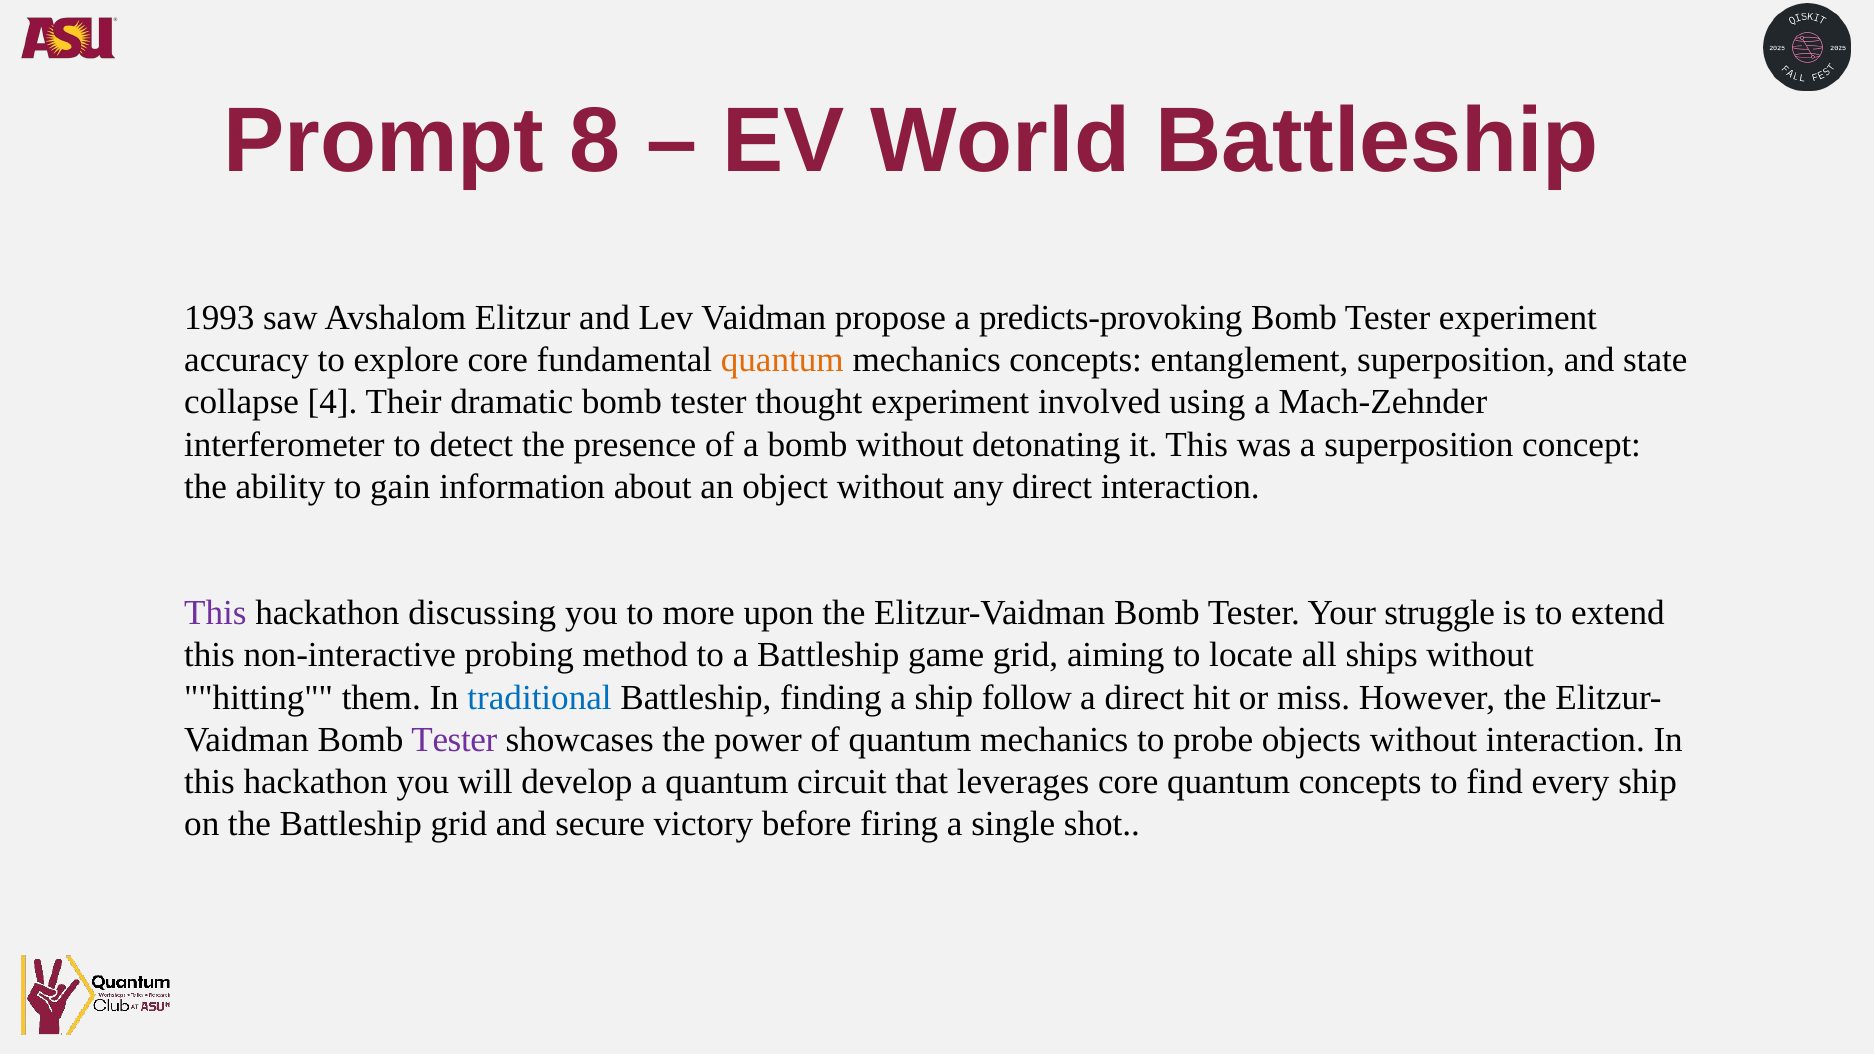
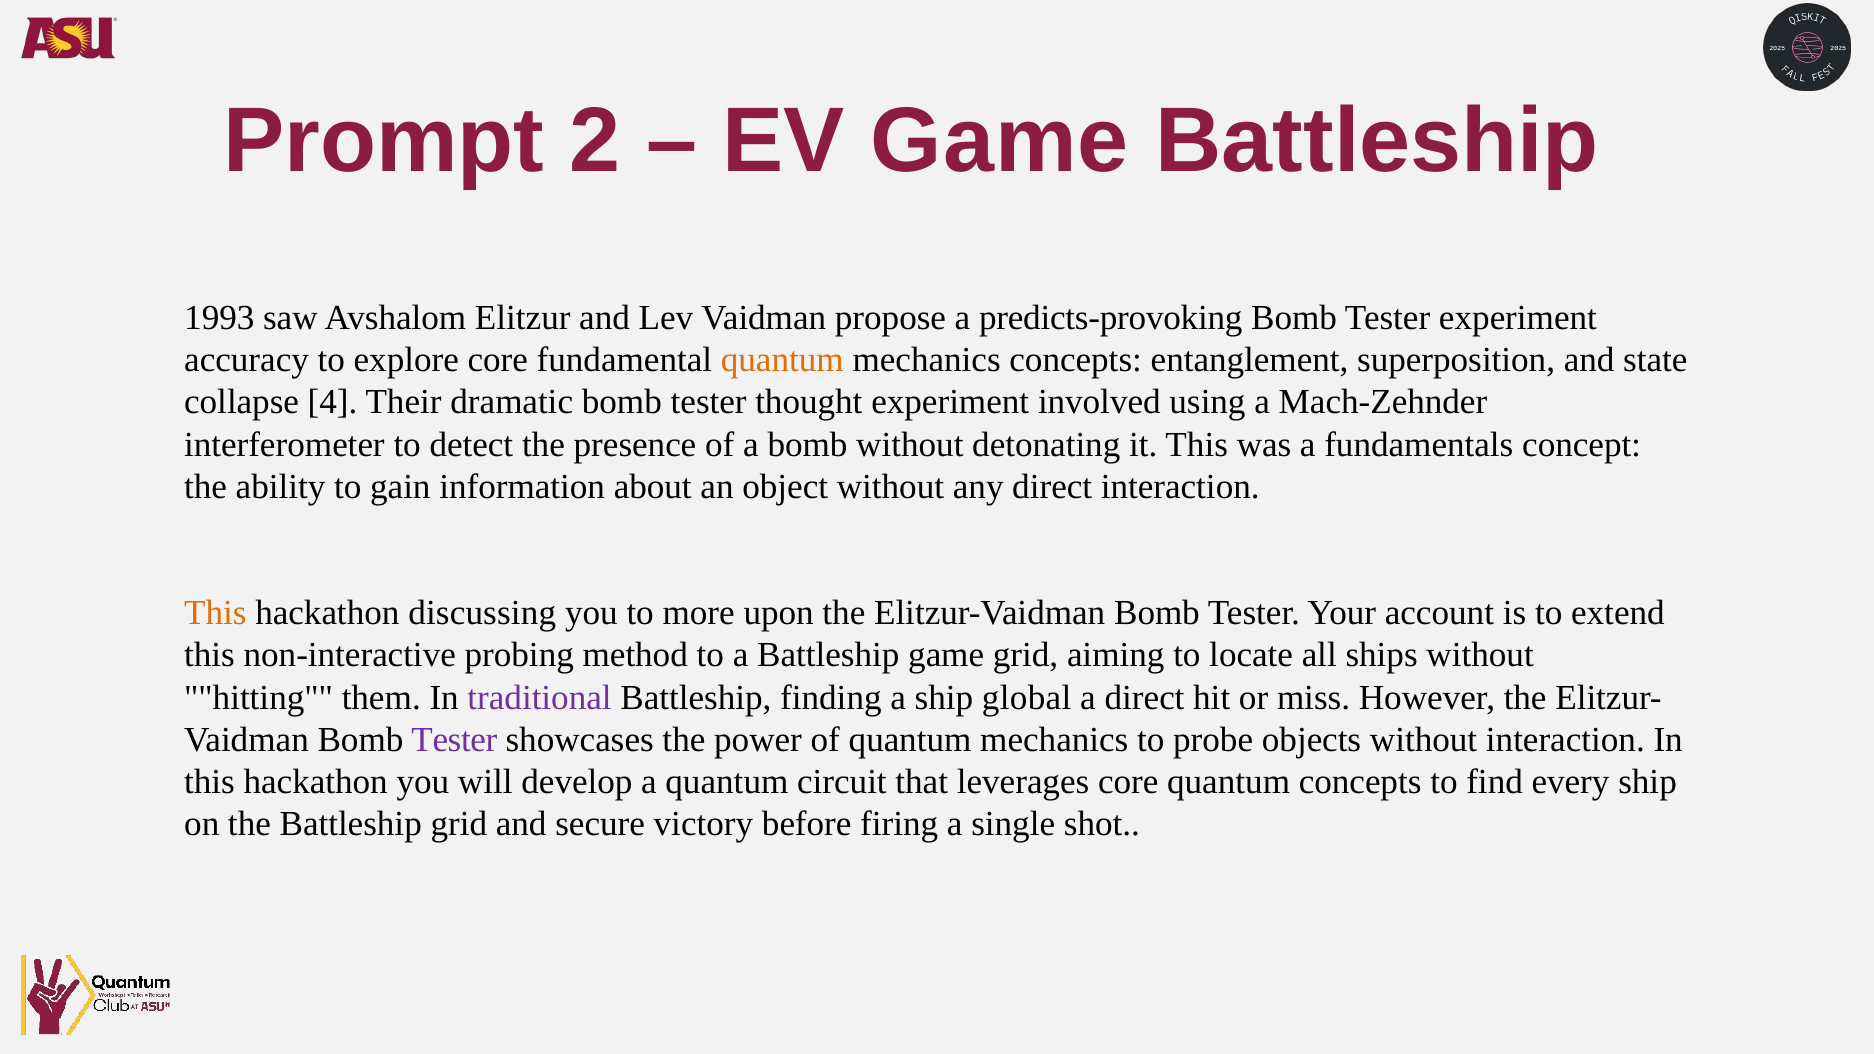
8: 8 -> 2
EV World: World -> Game
a superposition: superposition -> fundamentals
This at (215, 613) colour: purple -> orange
struggle: struggle -> account
traditional colour: blue -> purple
follow: follow -> global
